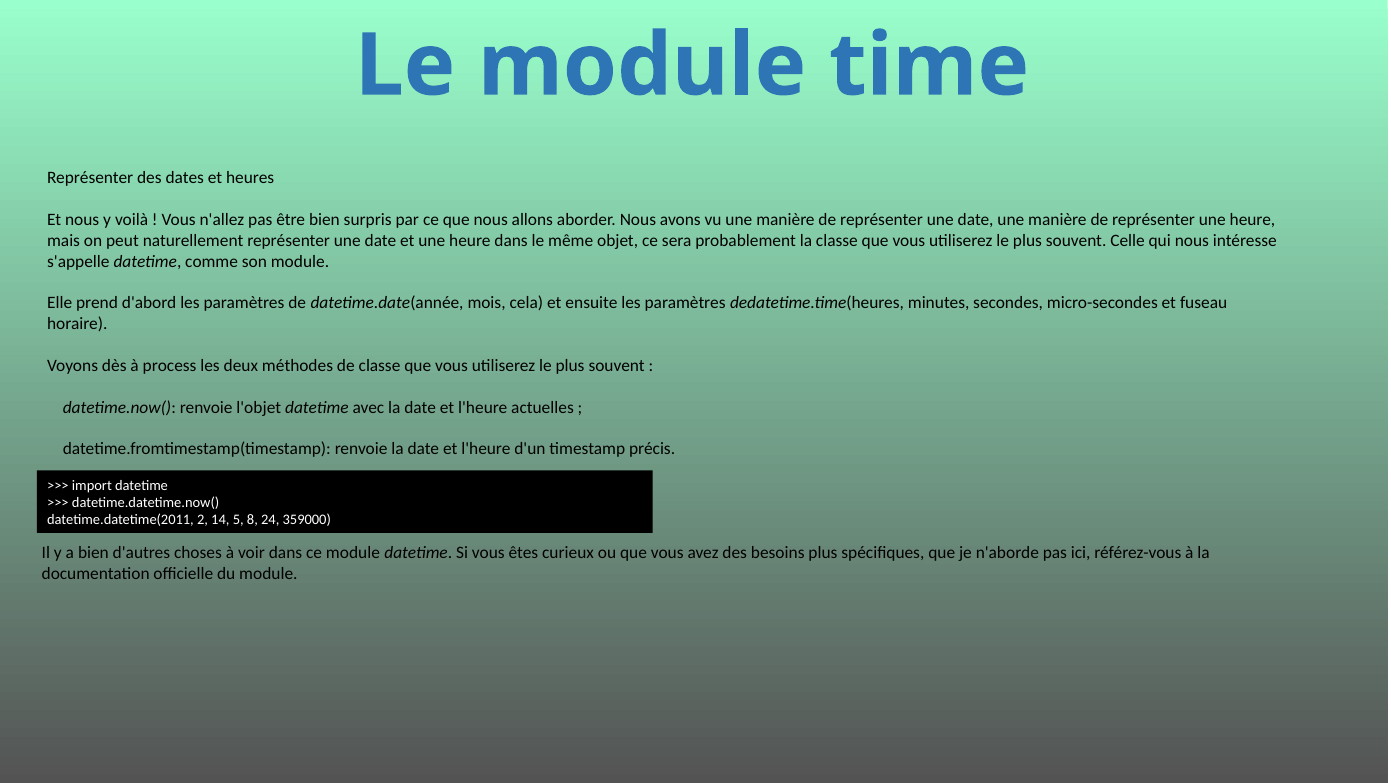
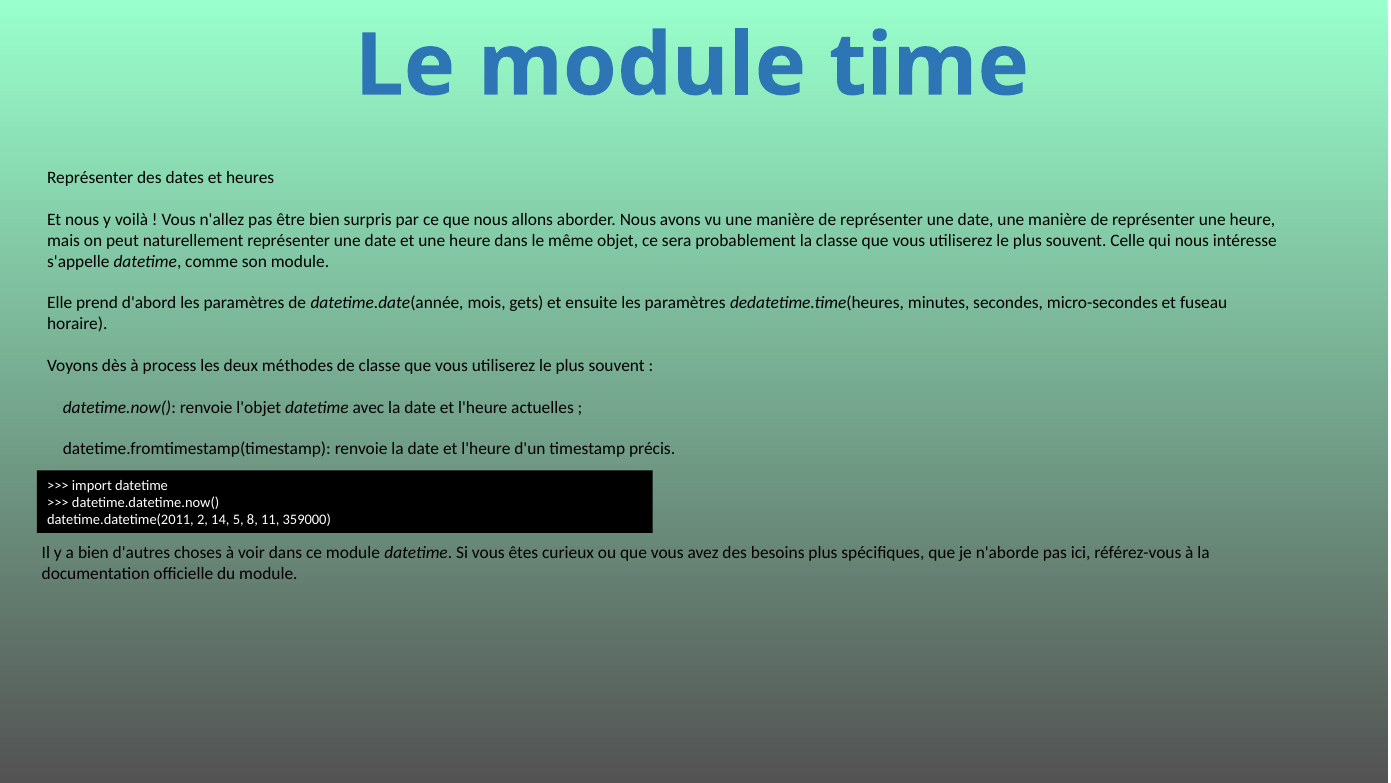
cela: cela -> gets
24: 24 -> 11
